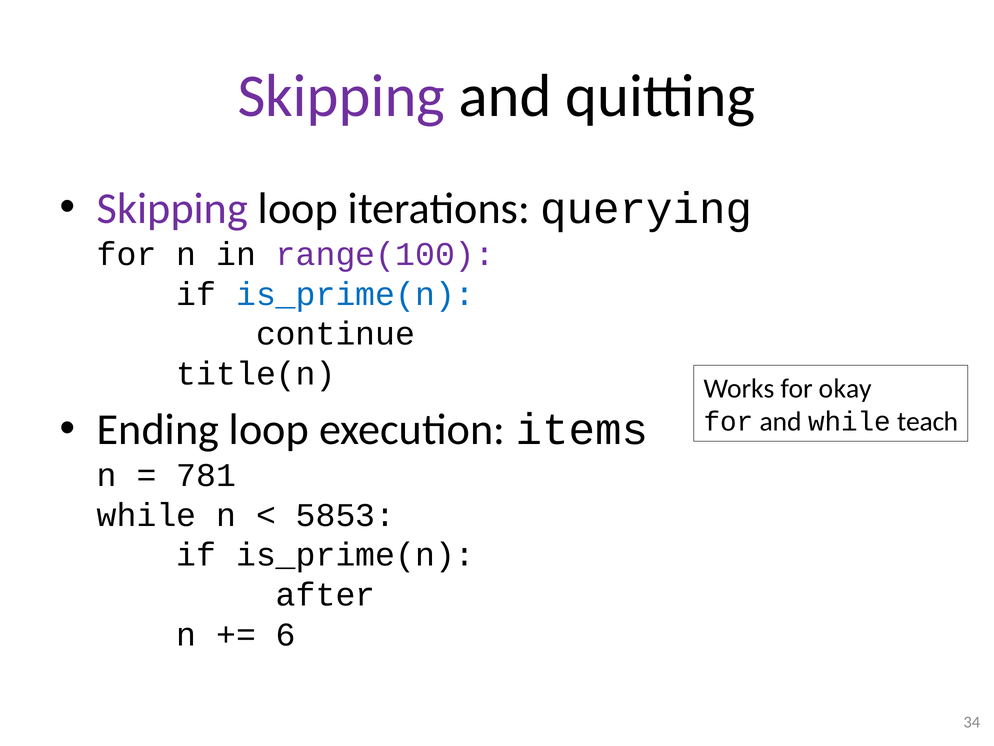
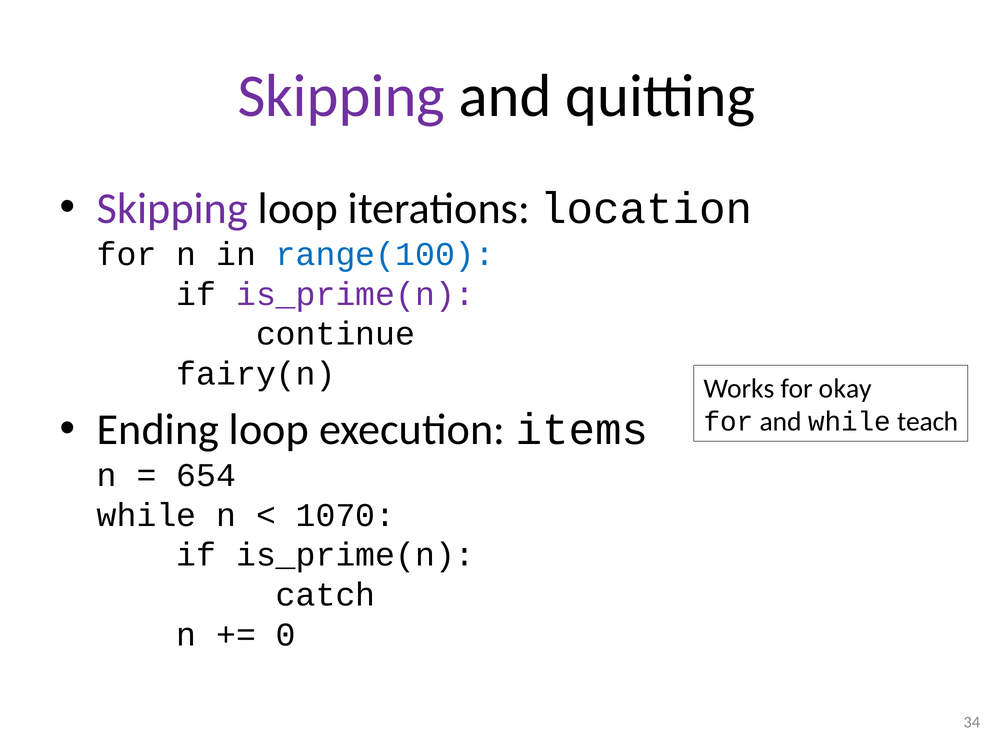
querying: querying -> location
range(100 colour: purple -> blue
is_prime(n at (355, 294) colour: blue -> purple
title(n: title(n -> fairy(n
781: 781 -> 654
5853: 5853 -> 1070
after: after -> catch
6: 6 -> 0
